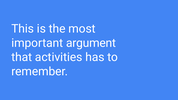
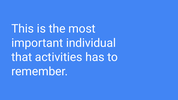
argument: argument -> individual
